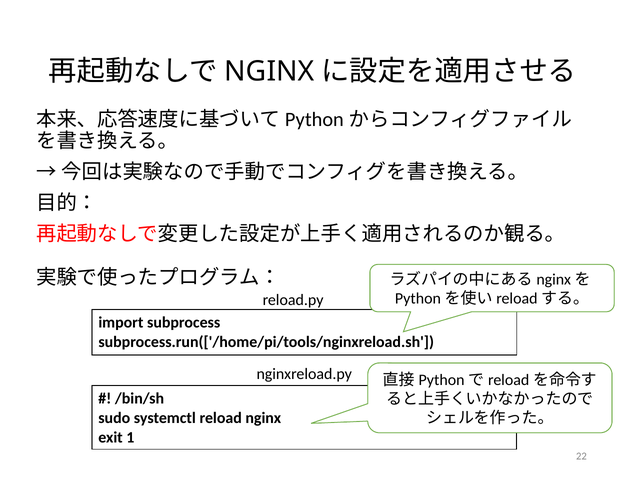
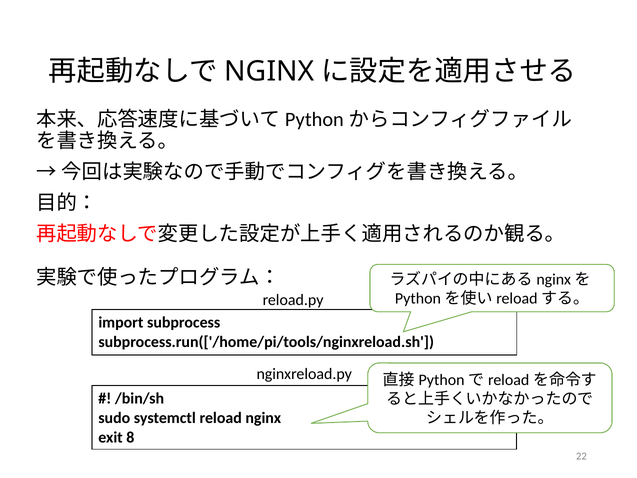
1: 1 -> 8
